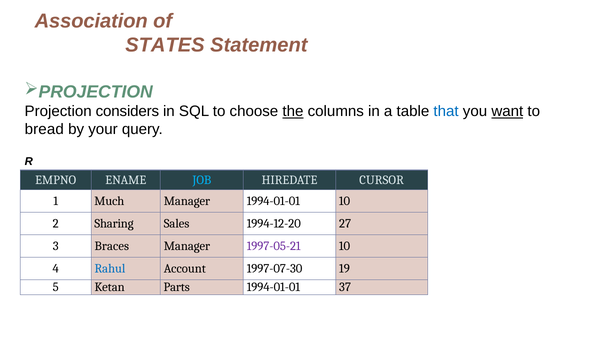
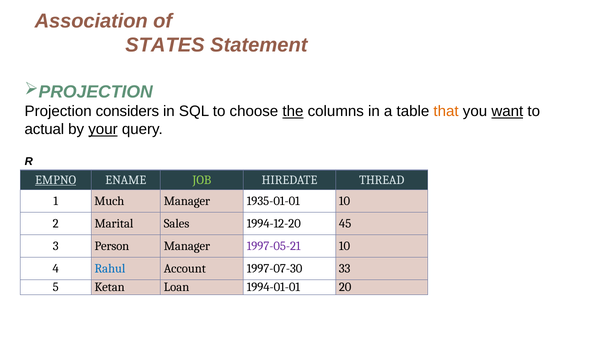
that colour: blue -> orange
bread: bread -> actual
your underline: none -> present
EMPNO underline: none -> present
JOB colour: light blue -> light green
CURSOR: CURSOR -> THREAD
Manager 1994-01-01: 1994-01-01 -> 1935-01-01
Sharing: Sharing -> Marital
27: 27 -> 45
Braces: Braces -> Person
19: 19 -> 33
Parts: Parts -> Loan
37: 37 -> 20
